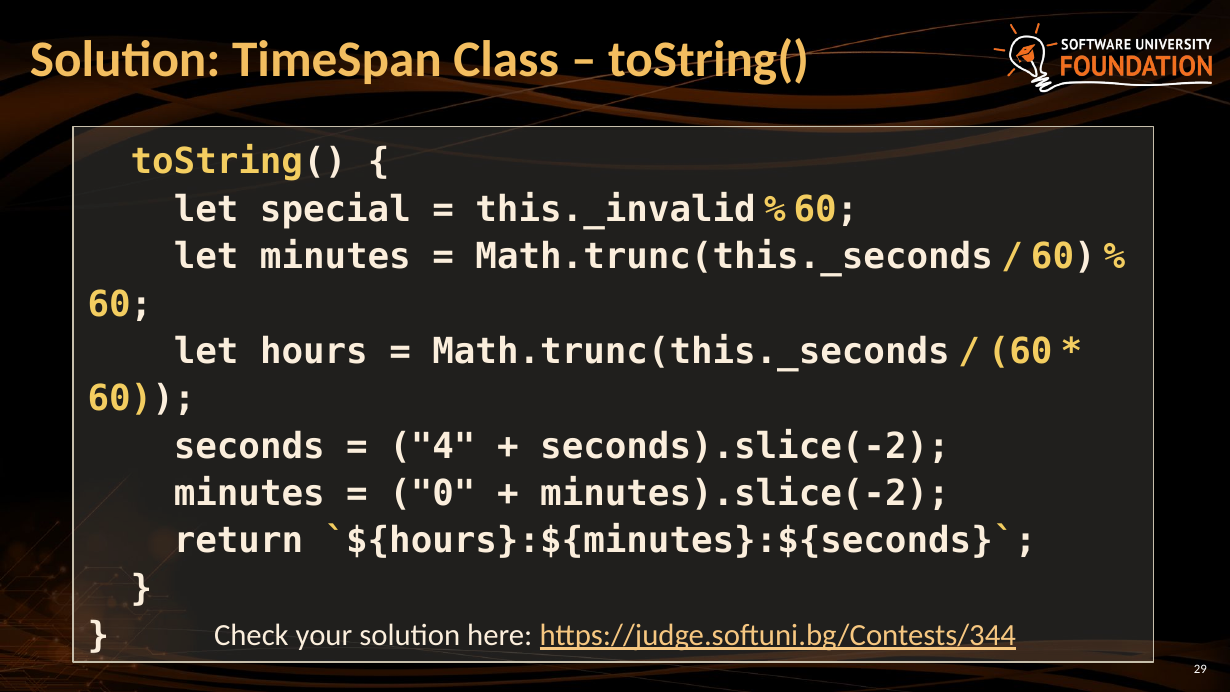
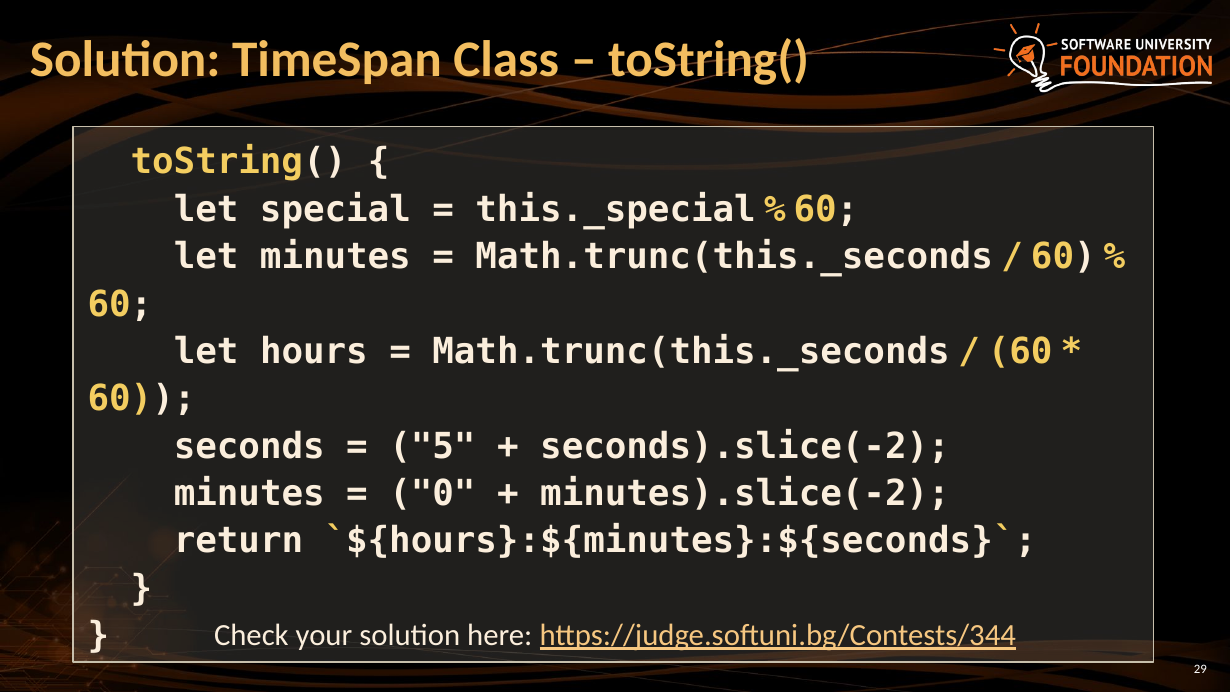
this._invalid: this._invalid -> this._special
4: 4 -> 5
